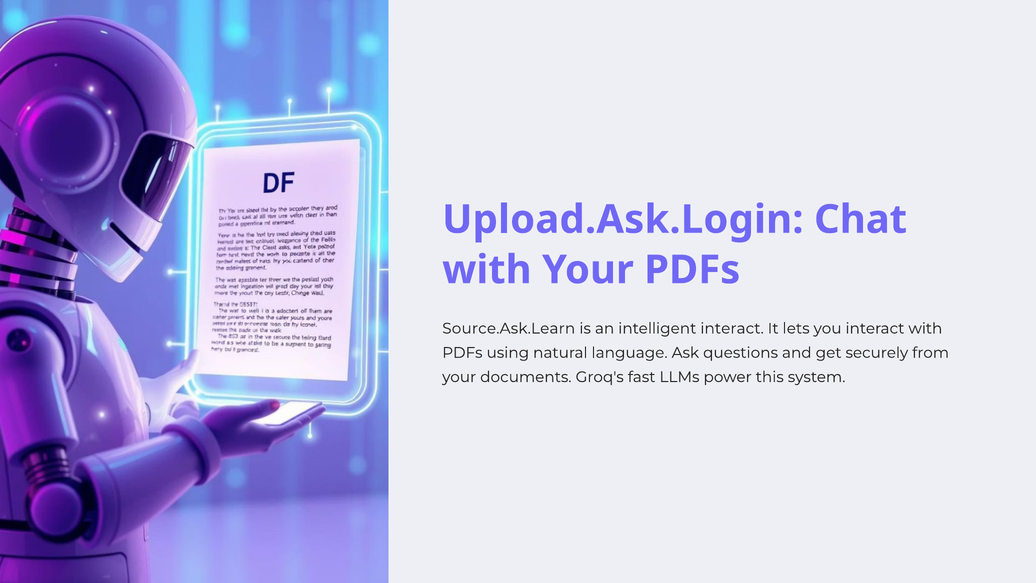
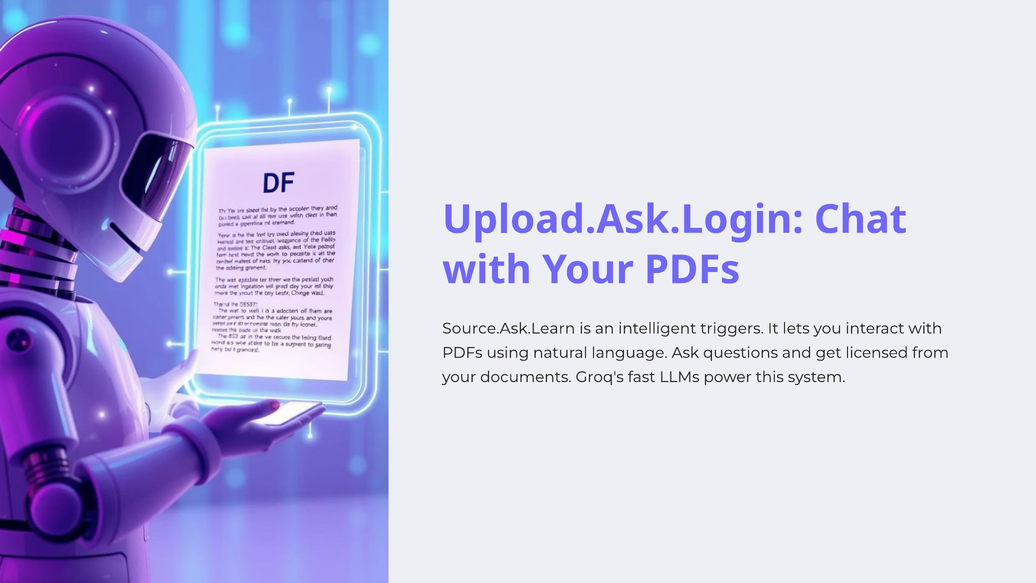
intelligent interact: interact -> triggers
securely: securely -> licensed
